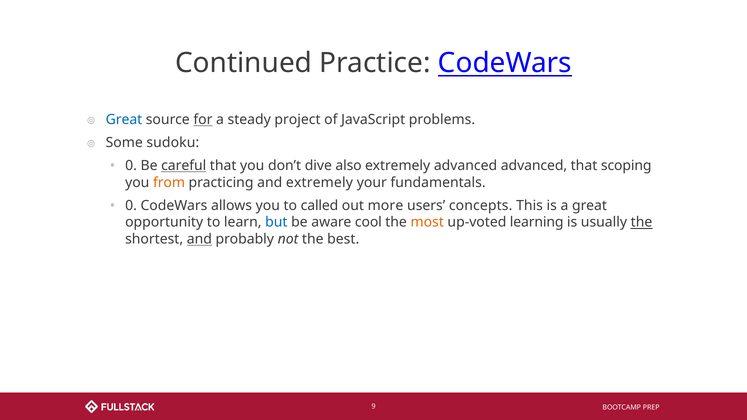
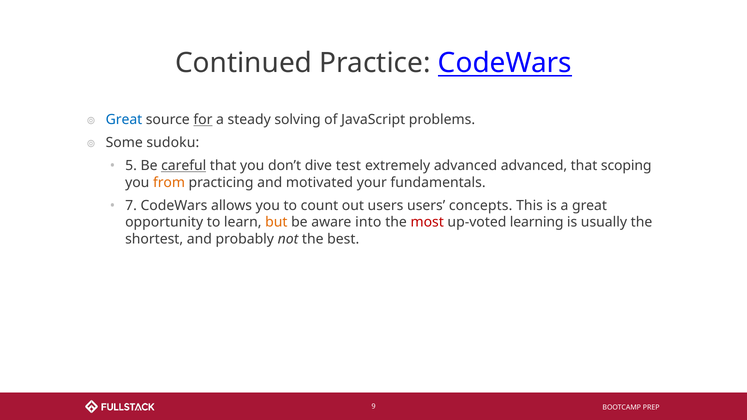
project: project -> solving
0 at (131, 166): 0 -> 5
also: also -> test
and extremely: extremely -> motivated
0 at (131, 206): 0 -> 7
called: called -> count
out more: more -> users
but colour: blue -> orange
cool: cool -> into
most colour: orange -> red
the at (642, 222) underline: present -> none
and at (199, 239) underline: present -> none
